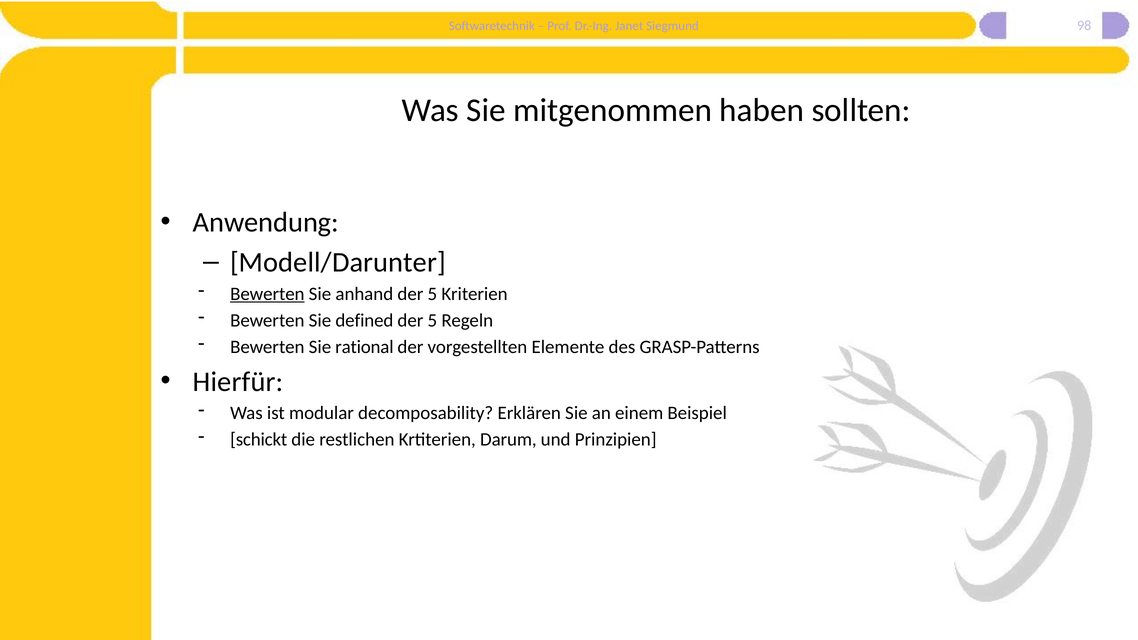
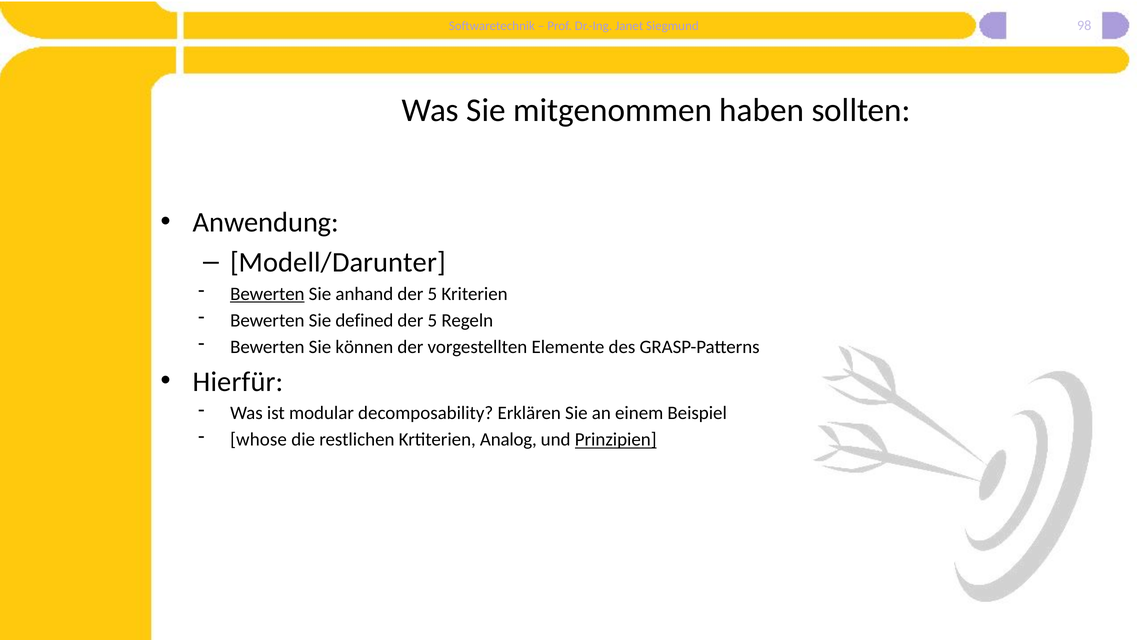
rational: rational -> können
schickt: schickt -> whose
Darum: Darum -> Analog
Prinzipien underline: none -> present
